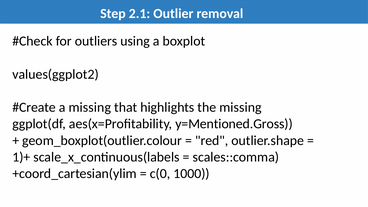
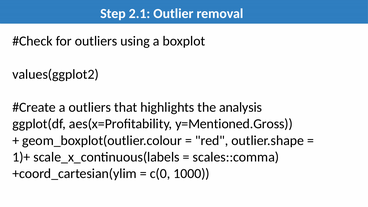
a missing: missing -> outliers
the missing: missing -> analysis
